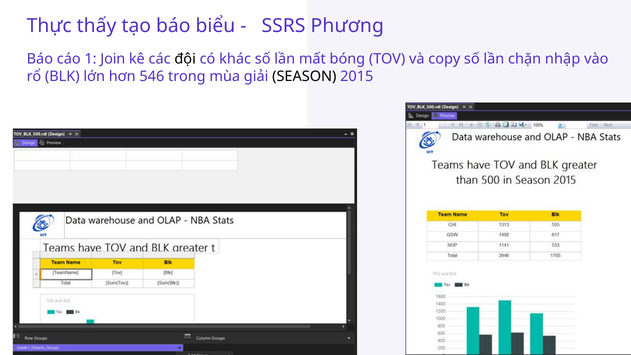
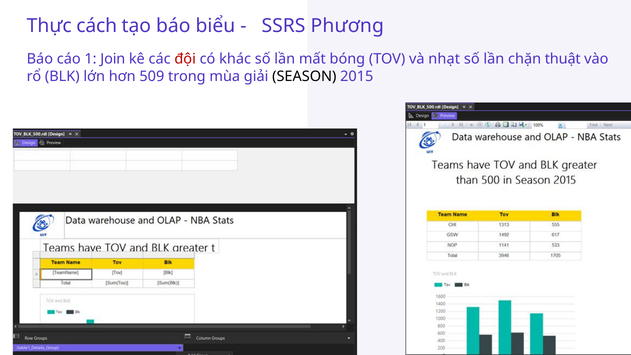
thấy: thấy -> cách
đội colour: black -> red
copy: copy -> nhạt
nhập: nhập -> thuật
546: 546 -> 509
